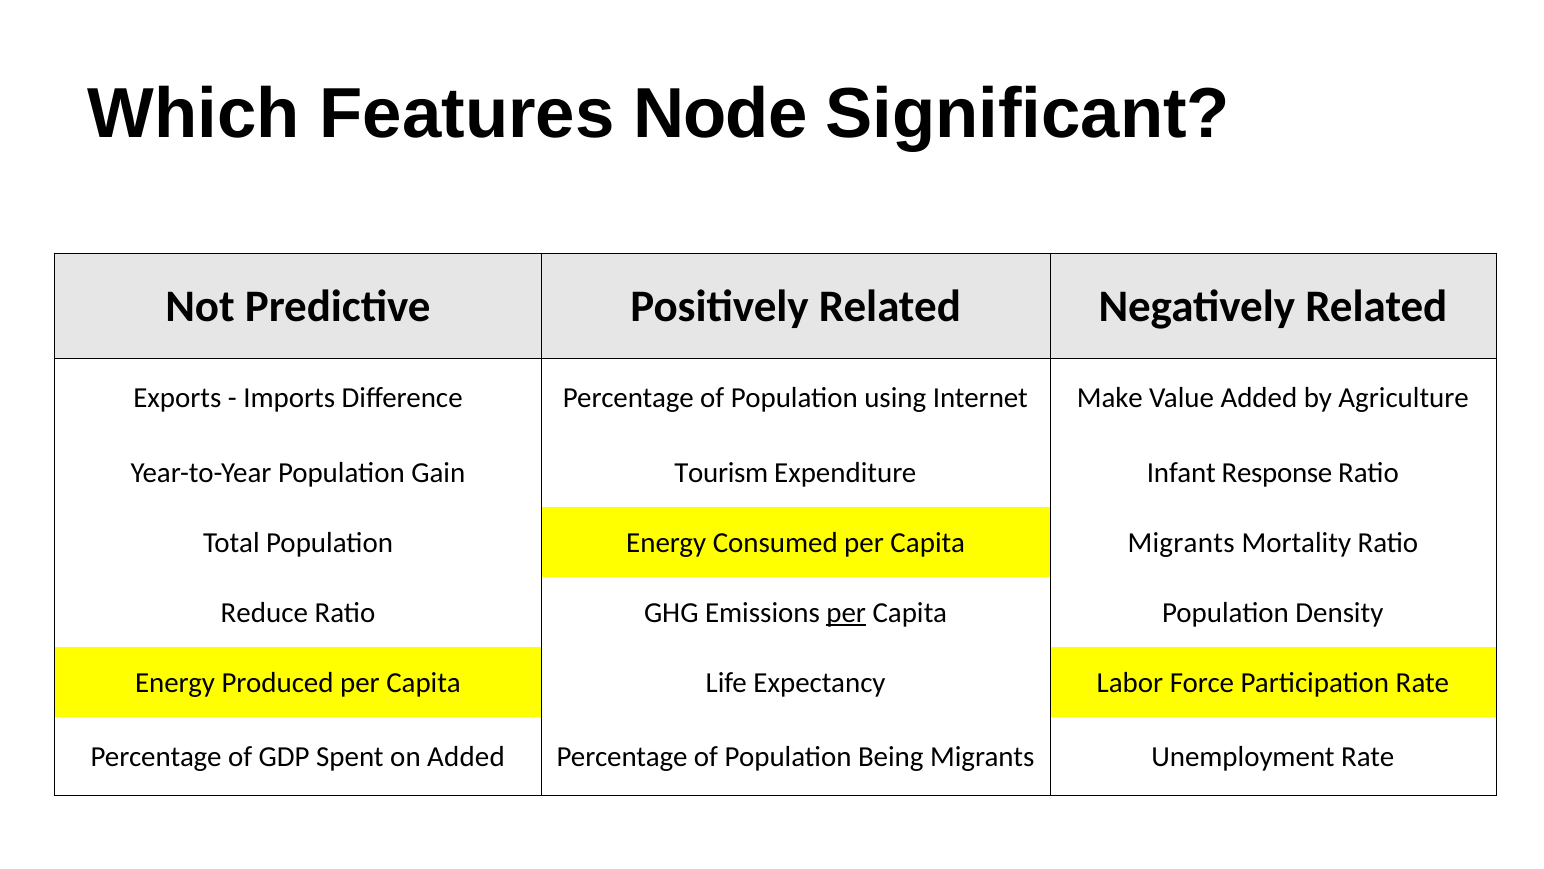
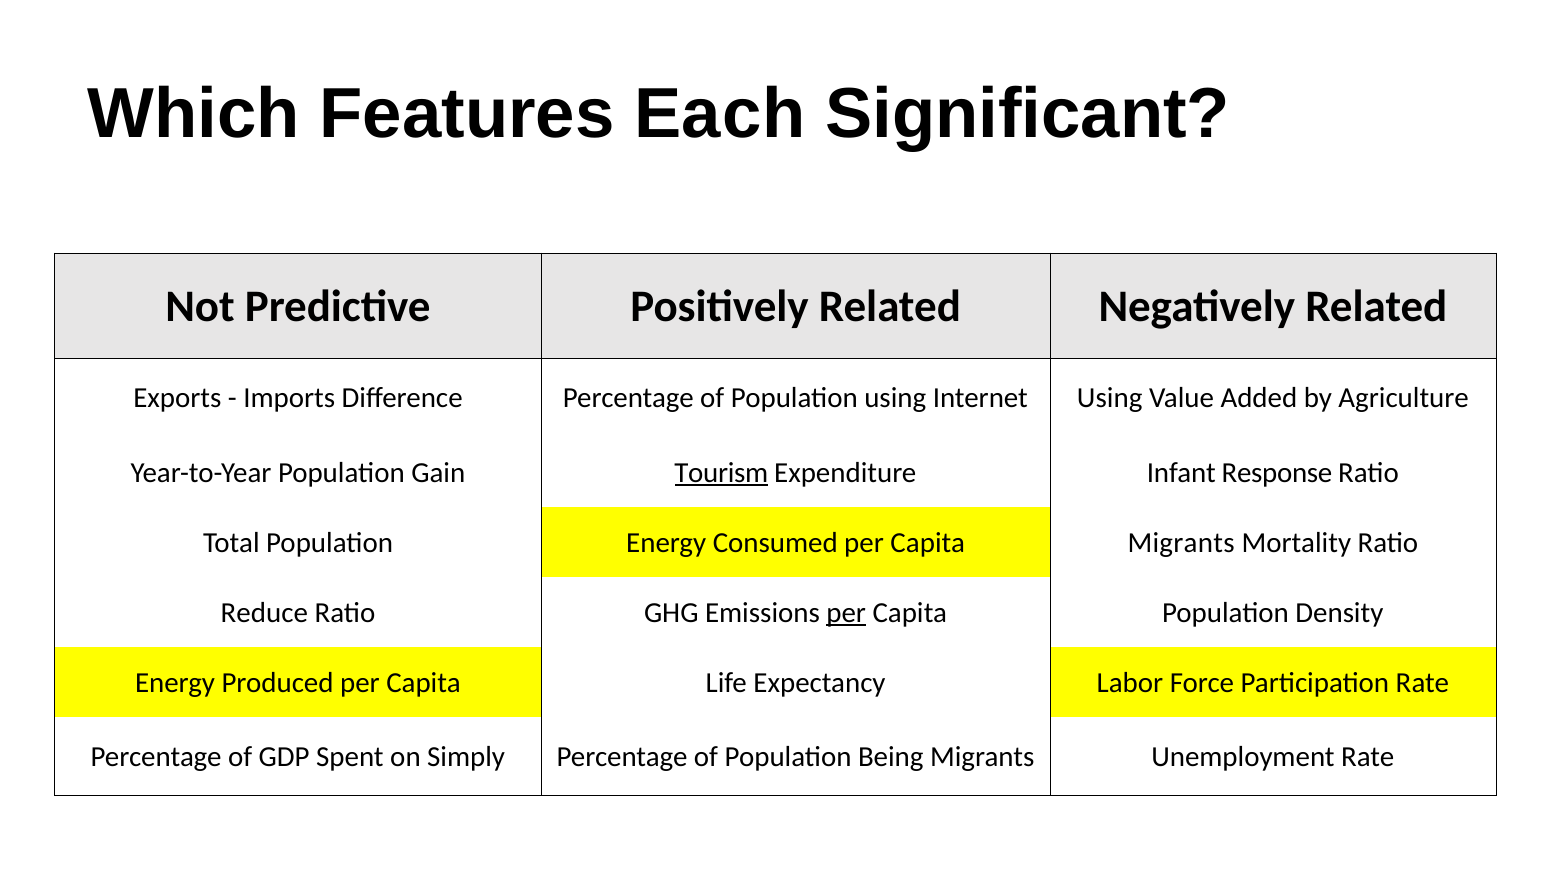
Node: Node -> Each
Internet Make: Make -> Using
Tourism underline: none -> present
on Added: Added -> Simply
